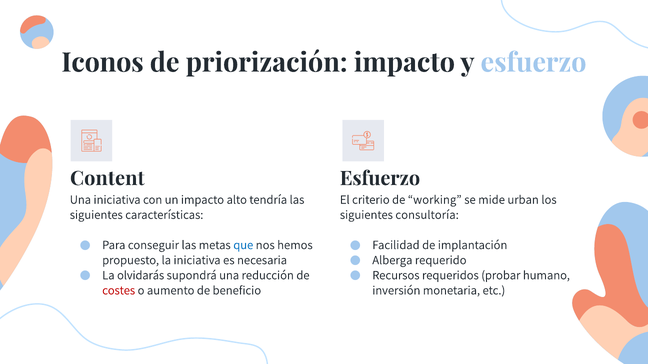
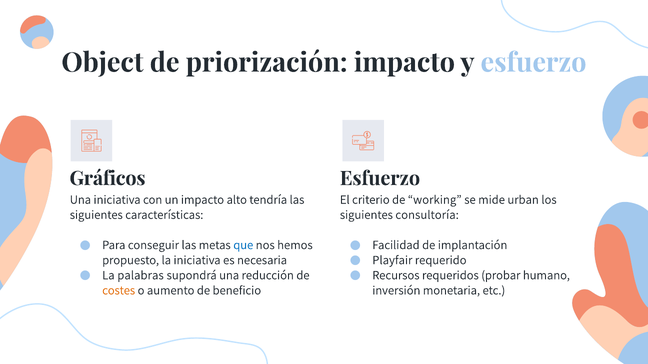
Iconos: Iconos -> Object
Content: Content -> Gráficos
Alberga: Alberga -> Playfair
olvidarás: olvidarás -> palabras
costes colour: red -> orange
